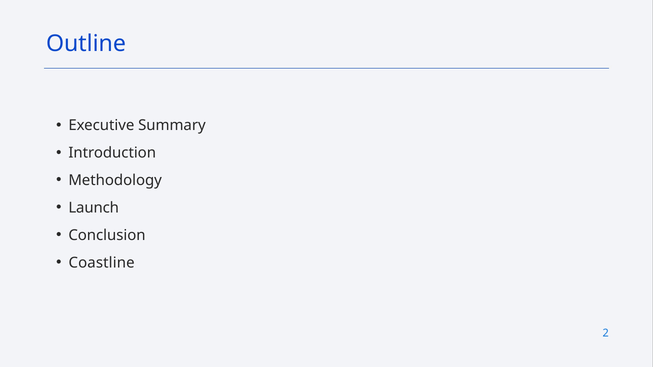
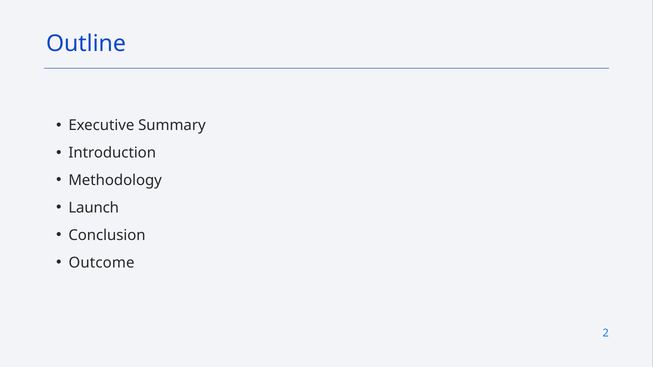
Coastline: Coastline -> Outcome
